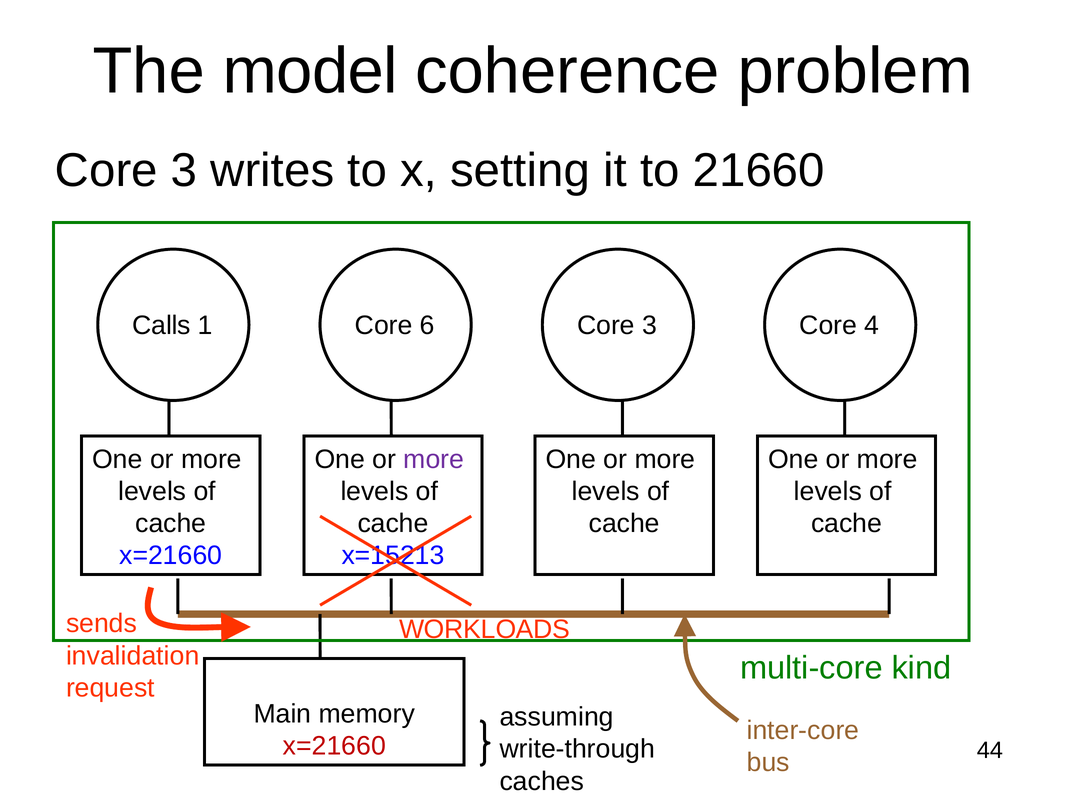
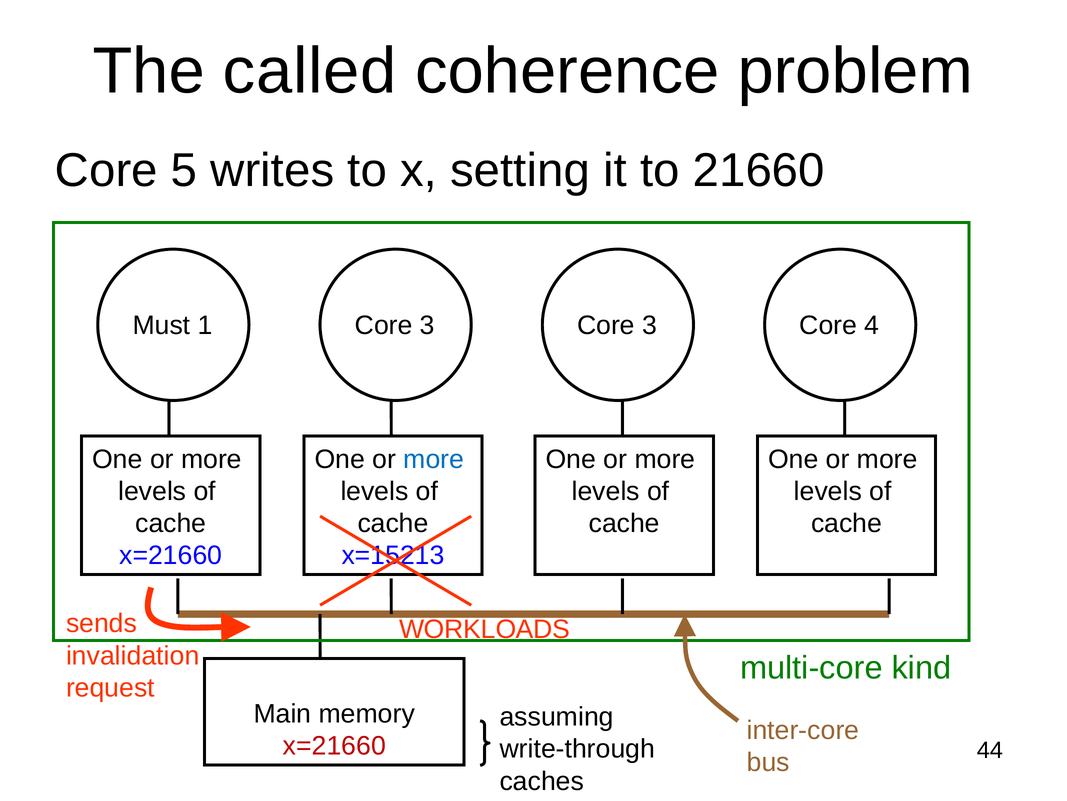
model: model -> called
3 at (184, 170): 3 -> 5
Calls: Calls -> Must
1 Core 6: 6 -> 3
more at (434, 459) colour: purple -> blue
